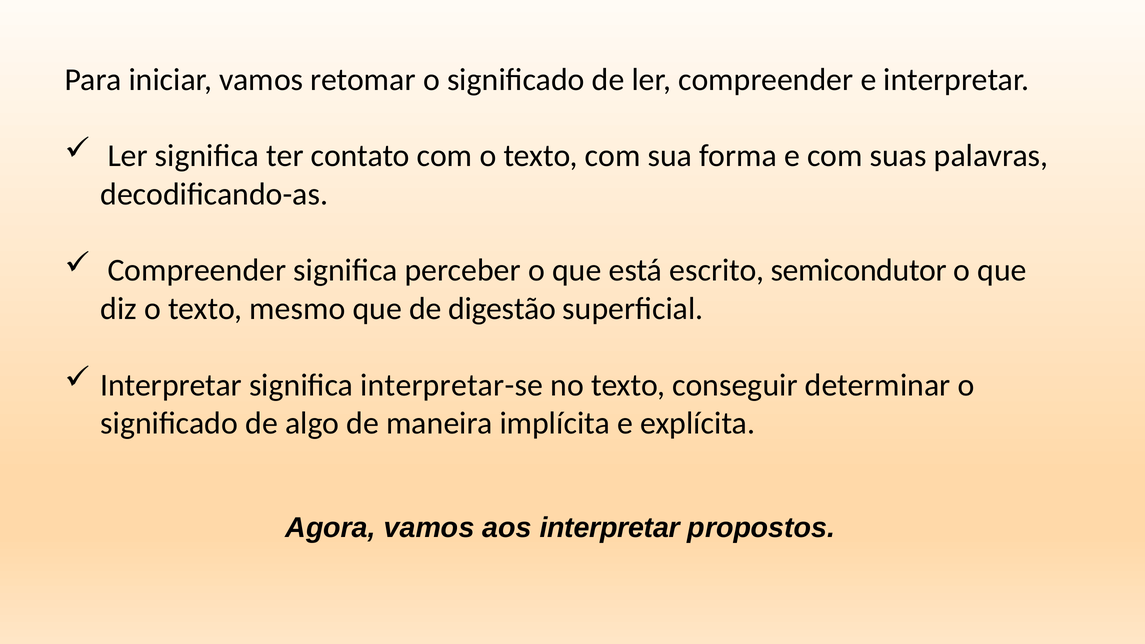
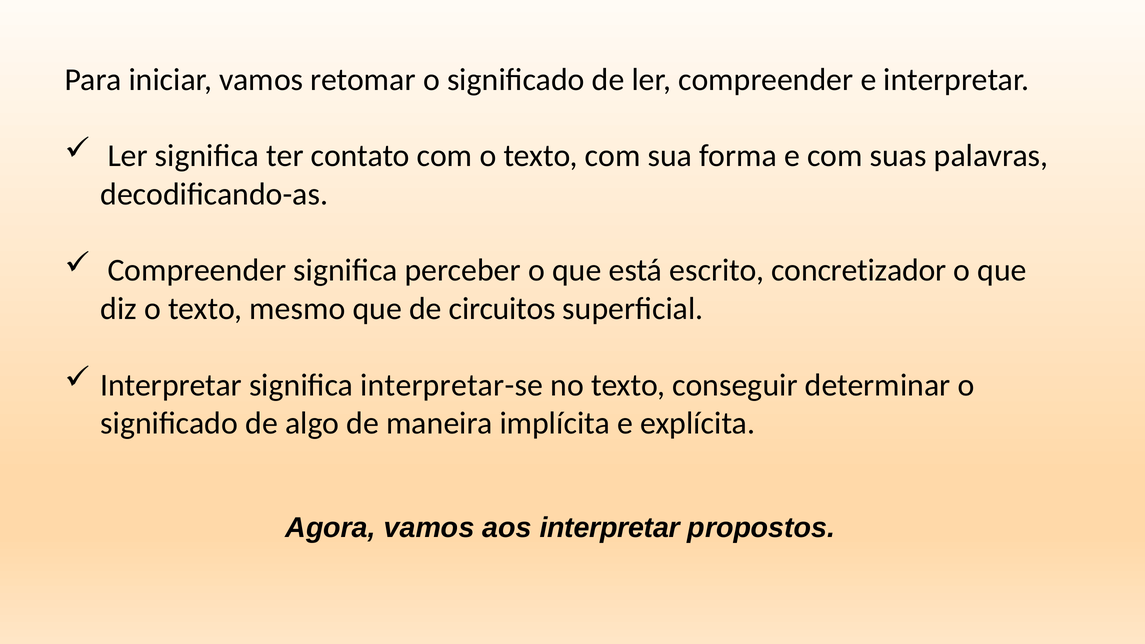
semicondutor: semicondutor -> concretizador
digestão: digestão -> circuitos
